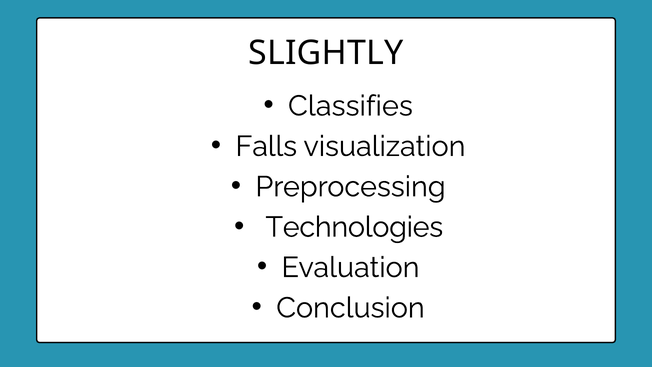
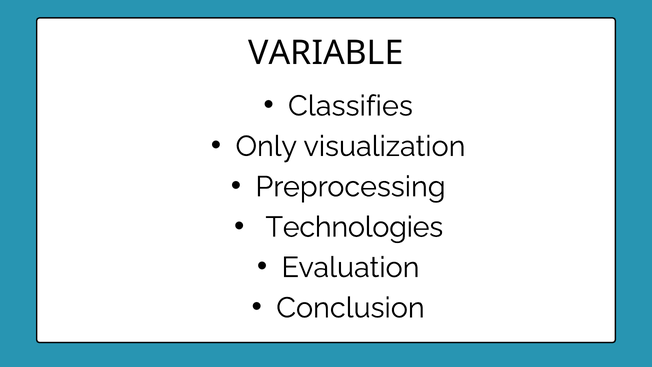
SLIGHTLY: SLIGHTLY -> VARIABLE
Falls: Falls -> Only
